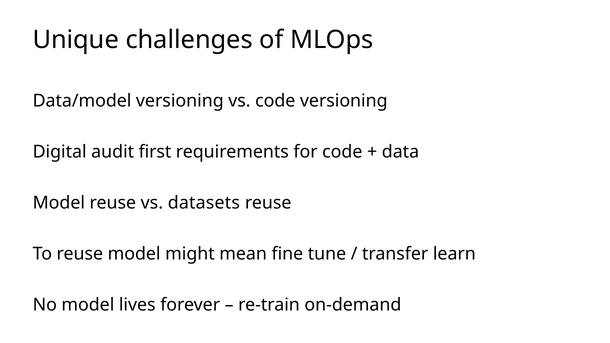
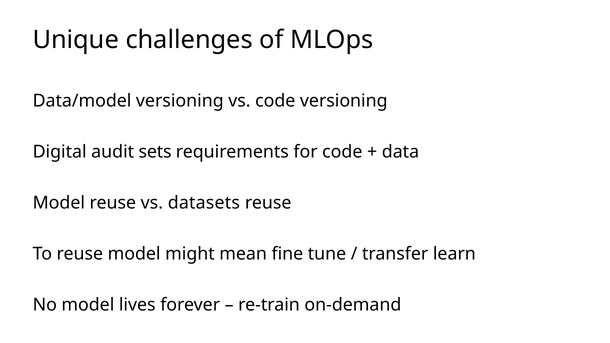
first: first -> sets
